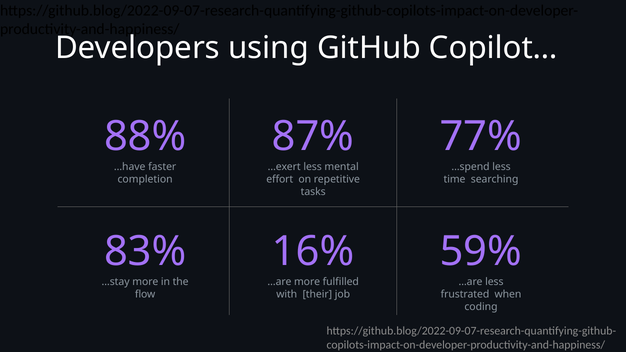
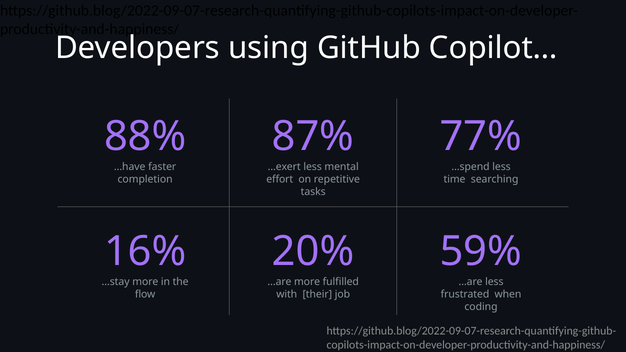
83%: 83% -> 16%
16%: 16% -> 20%
